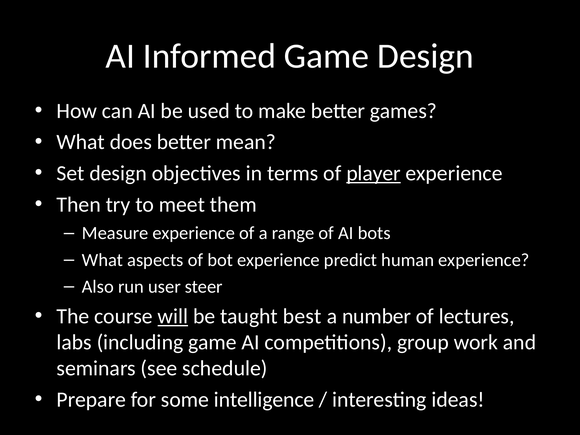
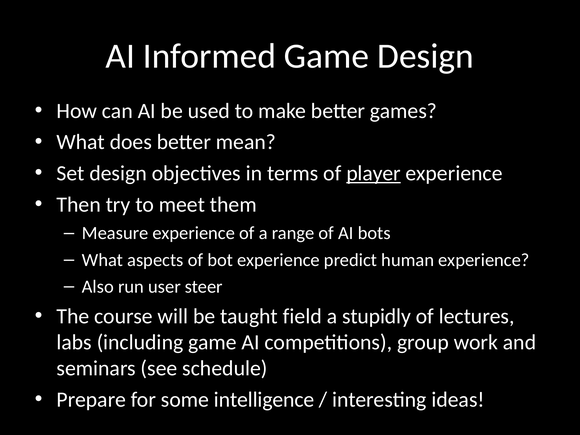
will underline: present -> none
best: best -> field
number: number -> stupidly
